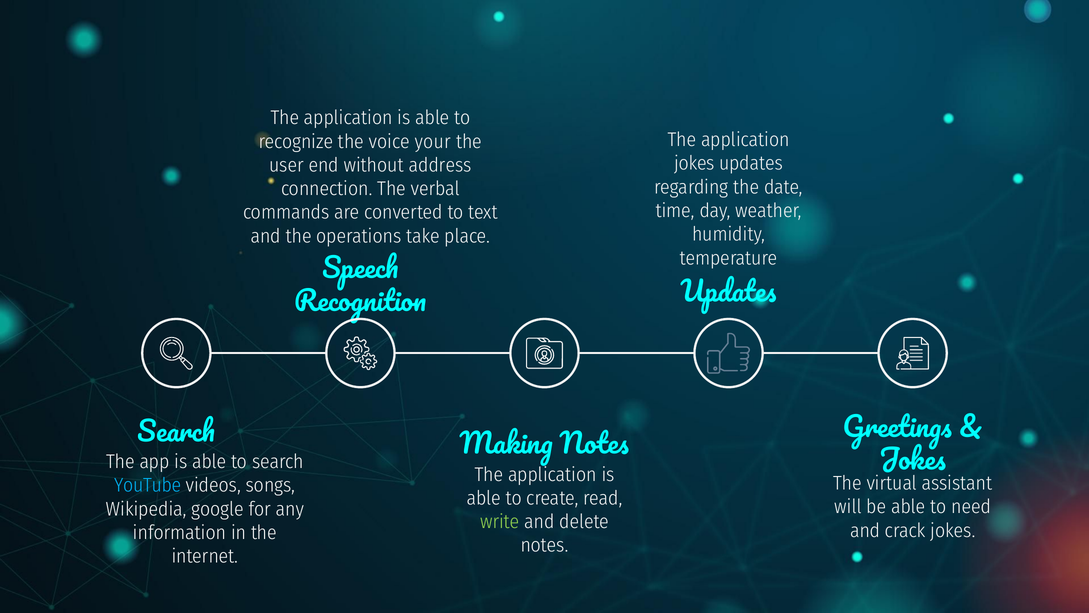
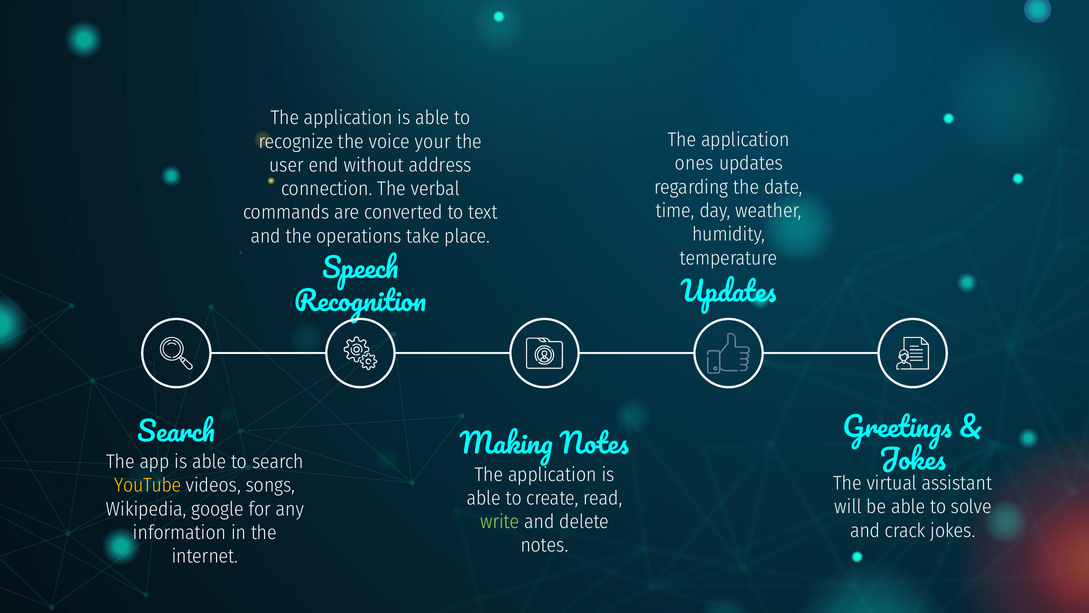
jokes at (694, 163): jokes -> ones
YouTube colour: light blue -> yellow
need: need -> solve
